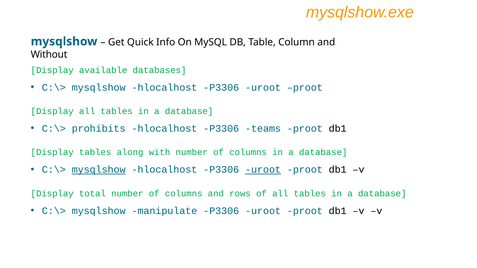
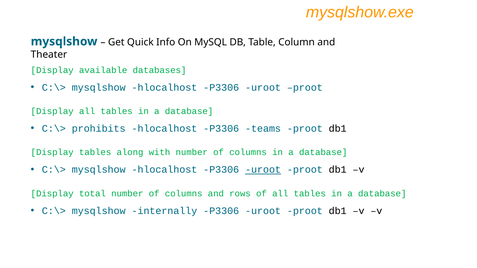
Without: Without -> Theater
mysqlshow at (99, 170) underline: present -> none
manipulate: manipulate -> internally
